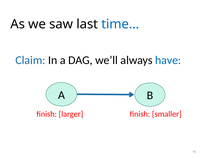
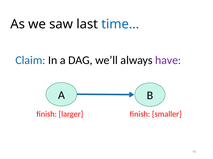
have colour: blue -> purple
